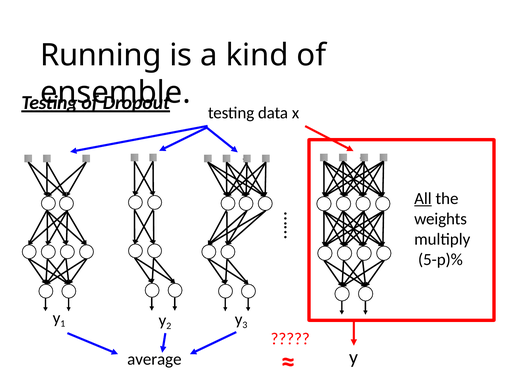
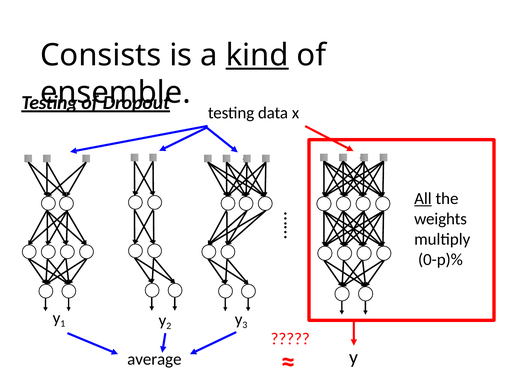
Running: Running -> Consists
kind underline: none -> present
5-p)%: 5-p)% -> 0-p)%
